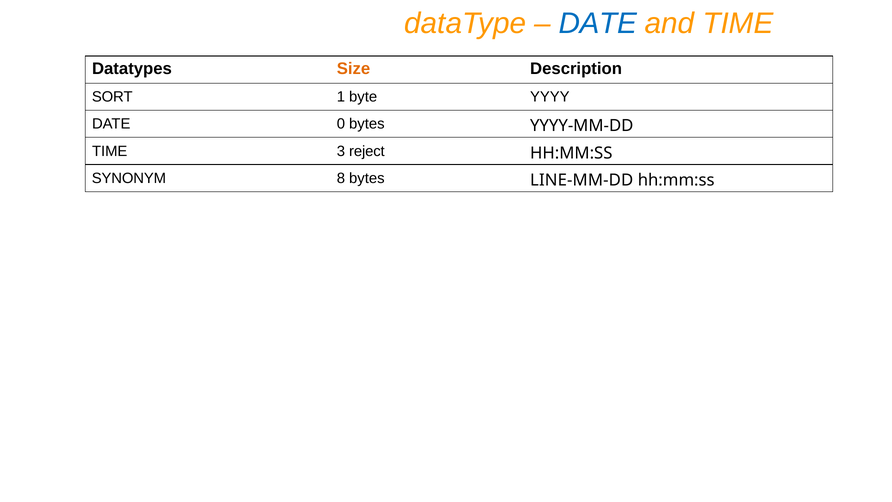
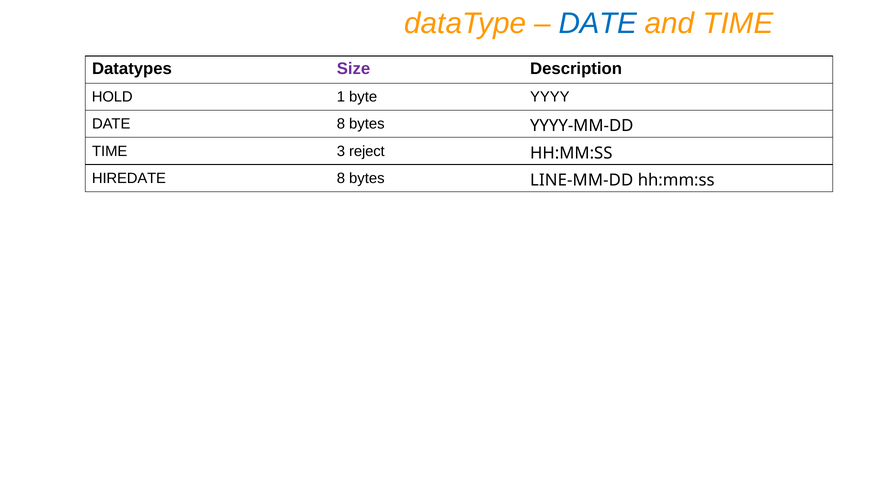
Size colour: orange -> purple
SORT: SORT -> HOLD
DATE 0: 0 -> 8
SYNONYM: SYNONYM -> HIREDATE
